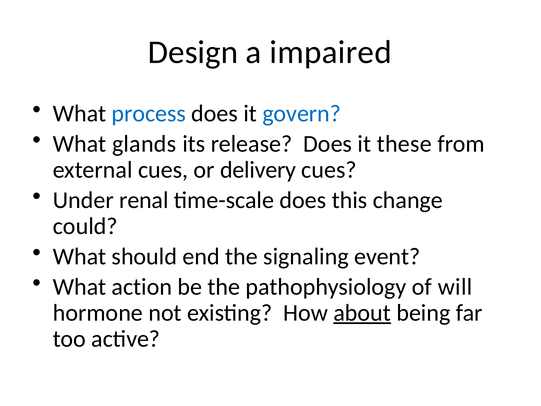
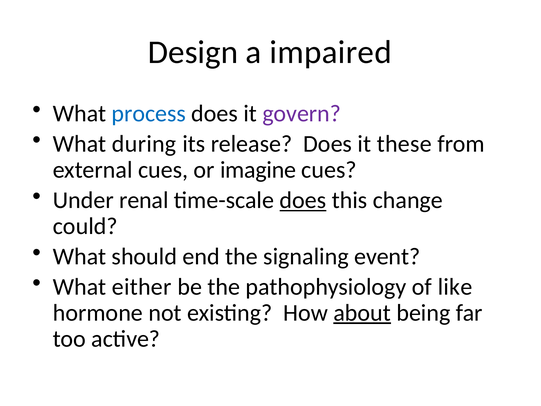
govern colour: blue -> purple
glands: glands -> during
delivery: delivery -> imagine
does at (303, 200) underline: none -> present
action: action -> either
will: will -> like
